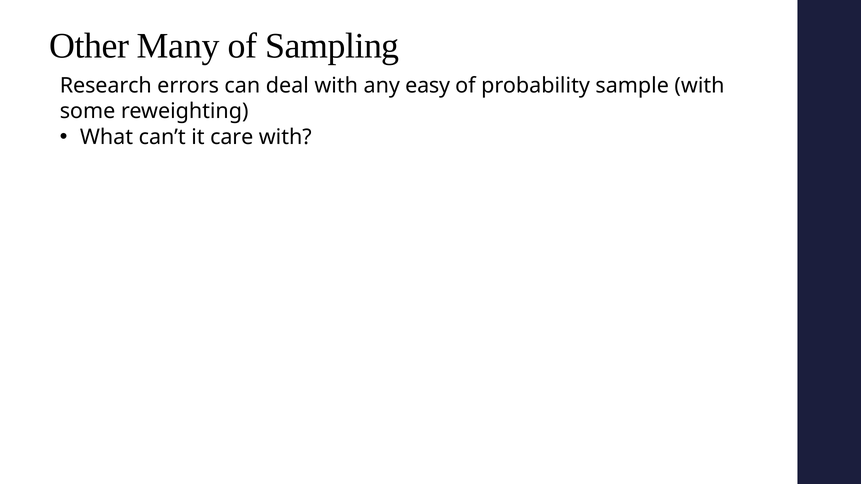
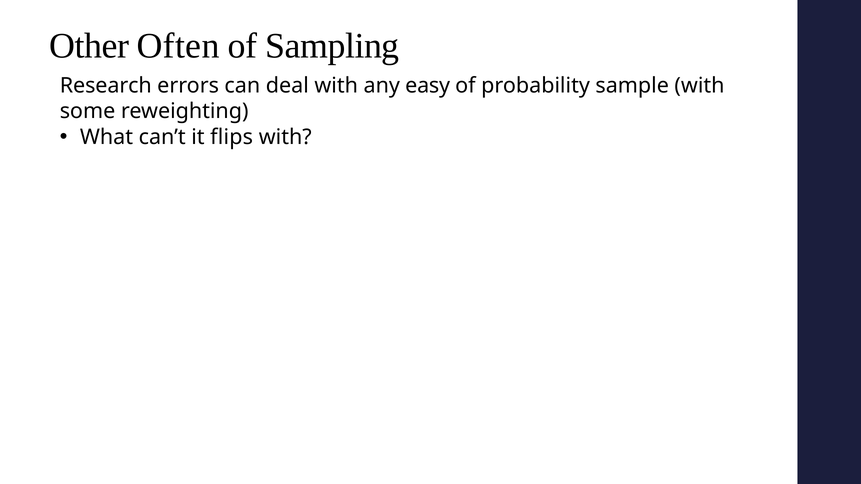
Many: Many -> Often
care: care -> flips
